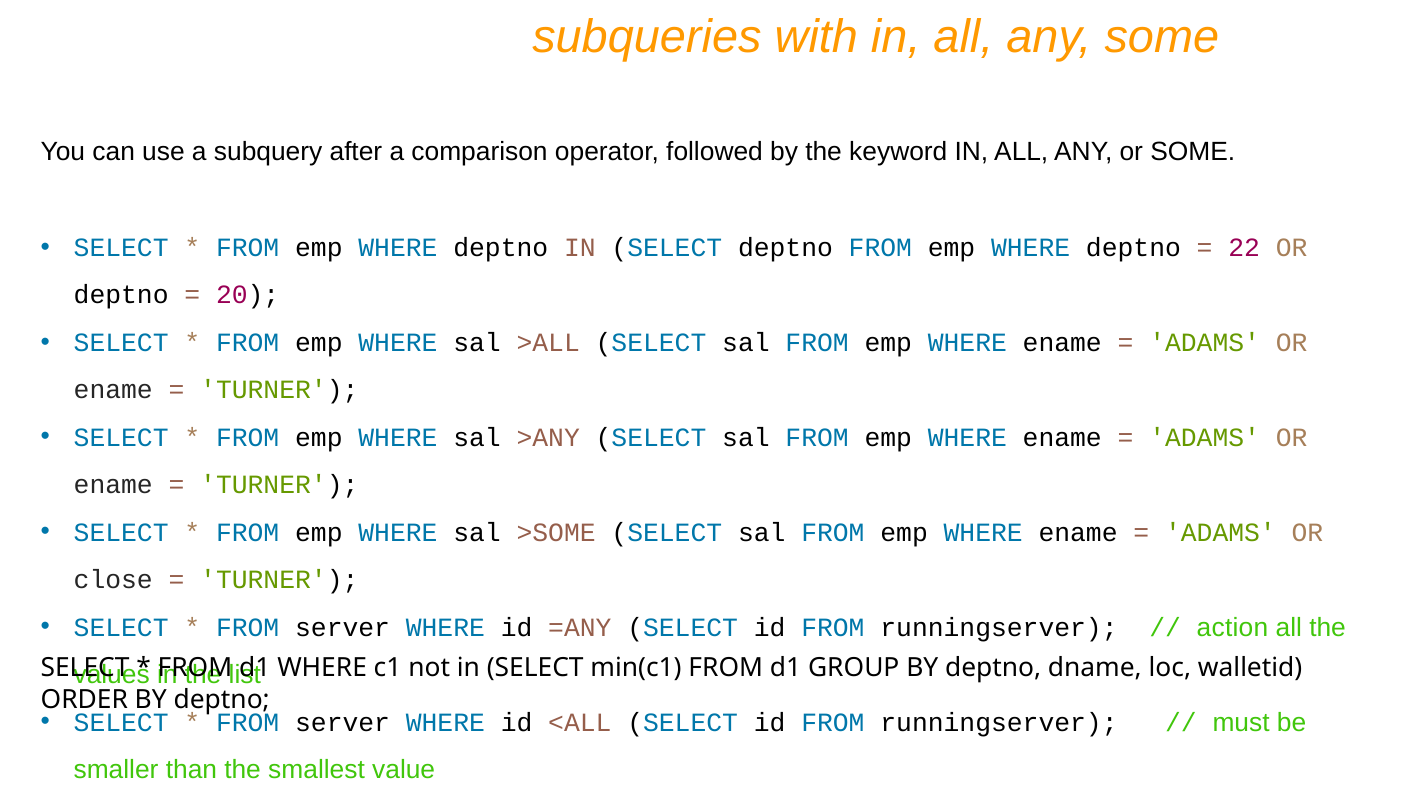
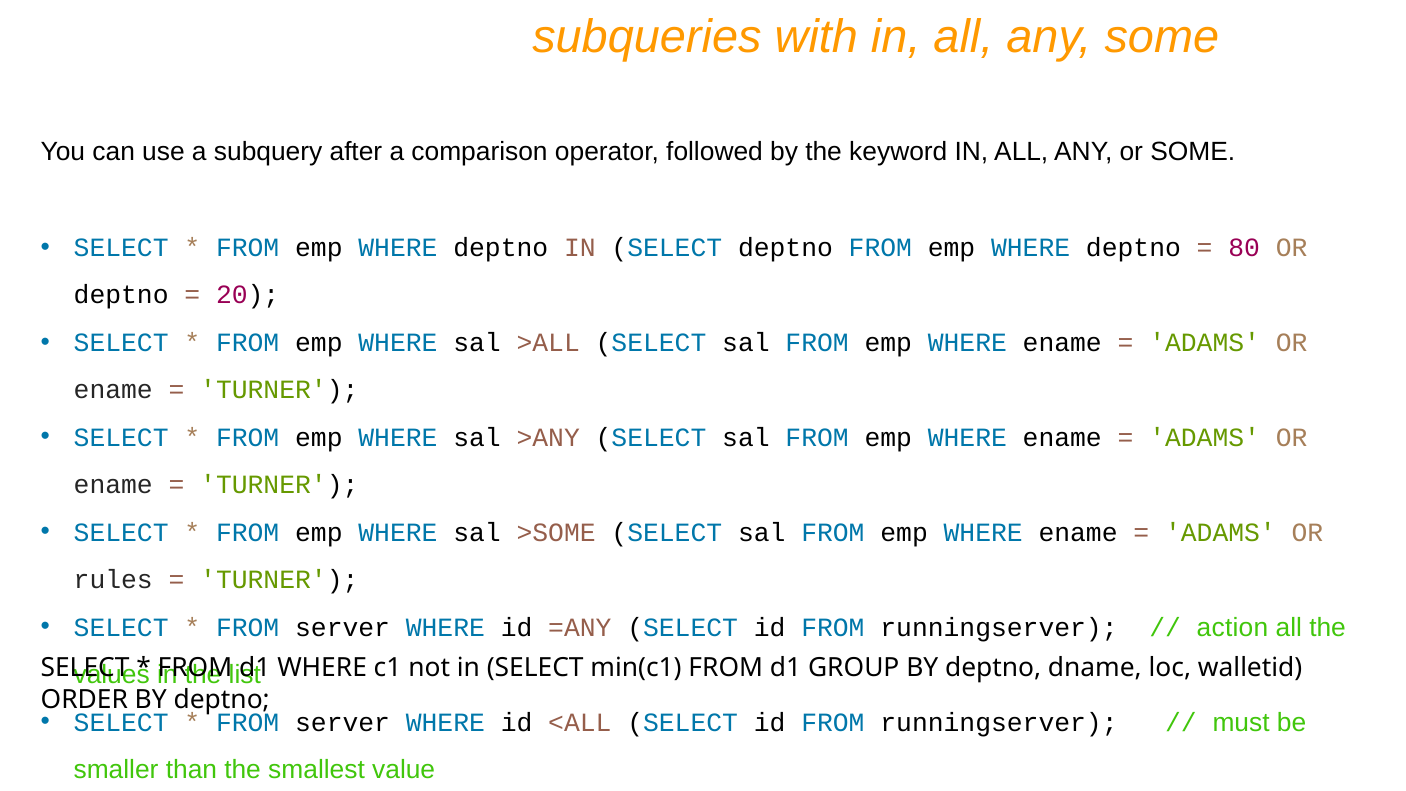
22: 22 -> 80
close: close -> rules
